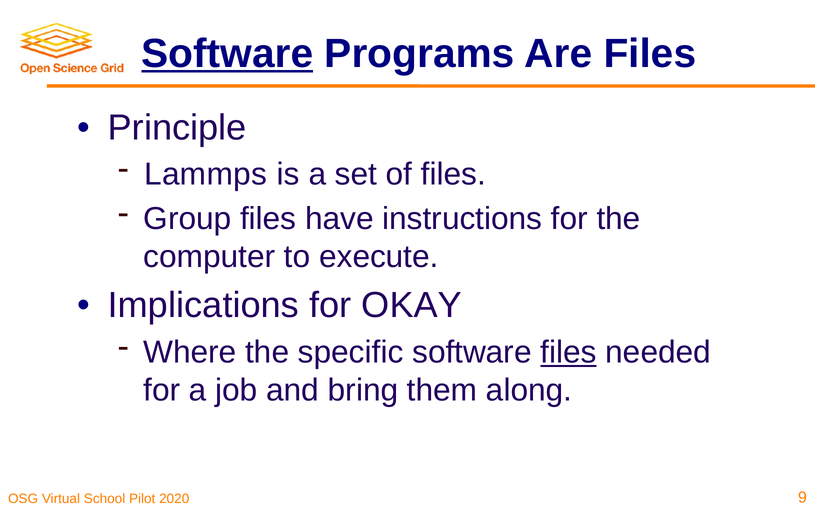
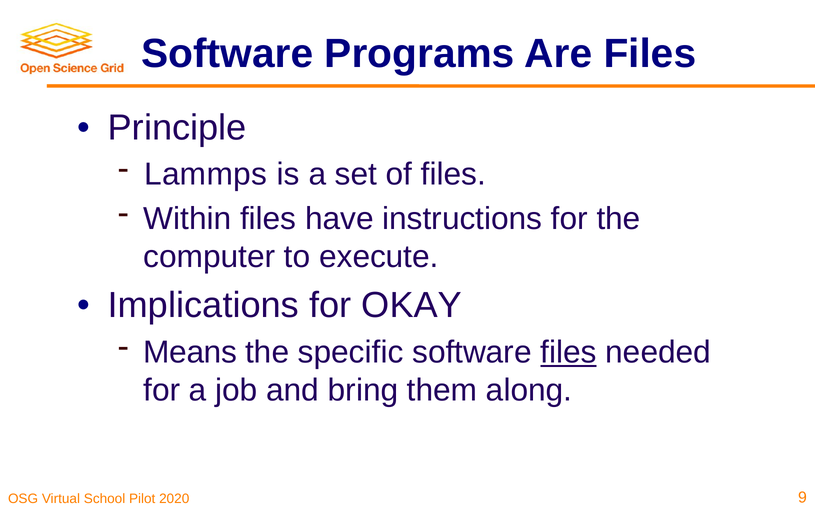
Software at (227, 54) underline: present -> none
Group: Group -> Within
Where: Where -> Means
